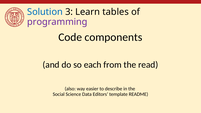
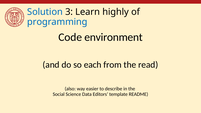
tables: tables -> highly
programming colour: purple -> blue
components: components -> environment
